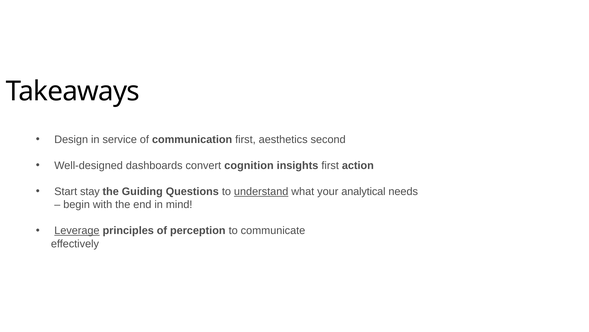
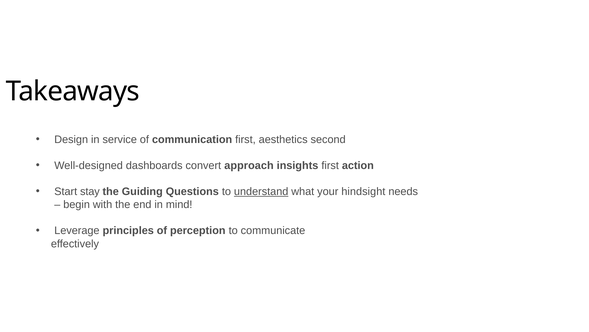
cognition: cognition -> approach
analytical: analytical -> hindsight
Leverage underline: present -> none
